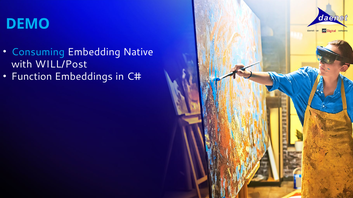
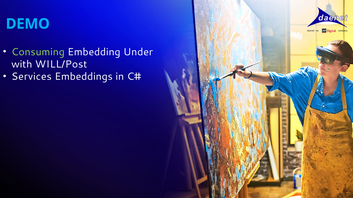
Consuming colour: light blue -> light green
Native: Native -> Under
Function: Function -> Services
